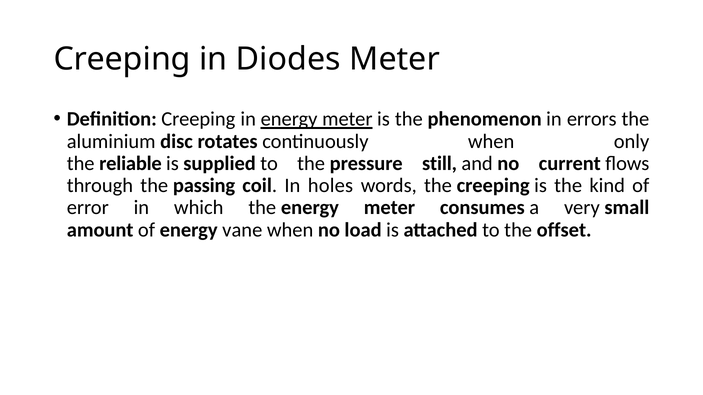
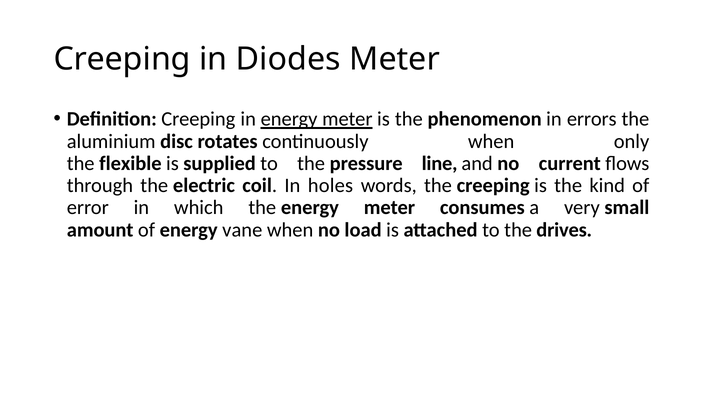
reliable: reliable -> flexible
still: still -> line
passing: passing -> electric
offset: offset -> drives
